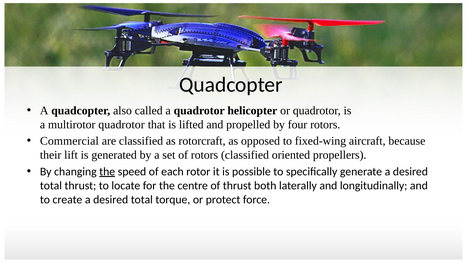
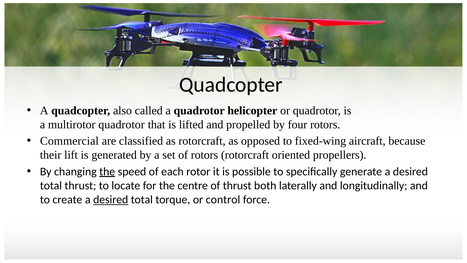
rotors classified: classified -> rotorcraft
desired at (111, 199) underline: none -> present
protect: protect -> control
